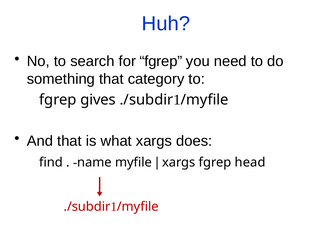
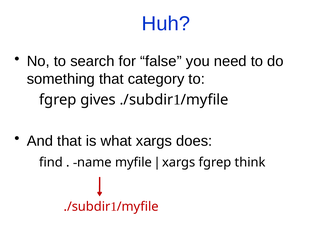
for fgrep: fgrep -> false
head: head -> think
